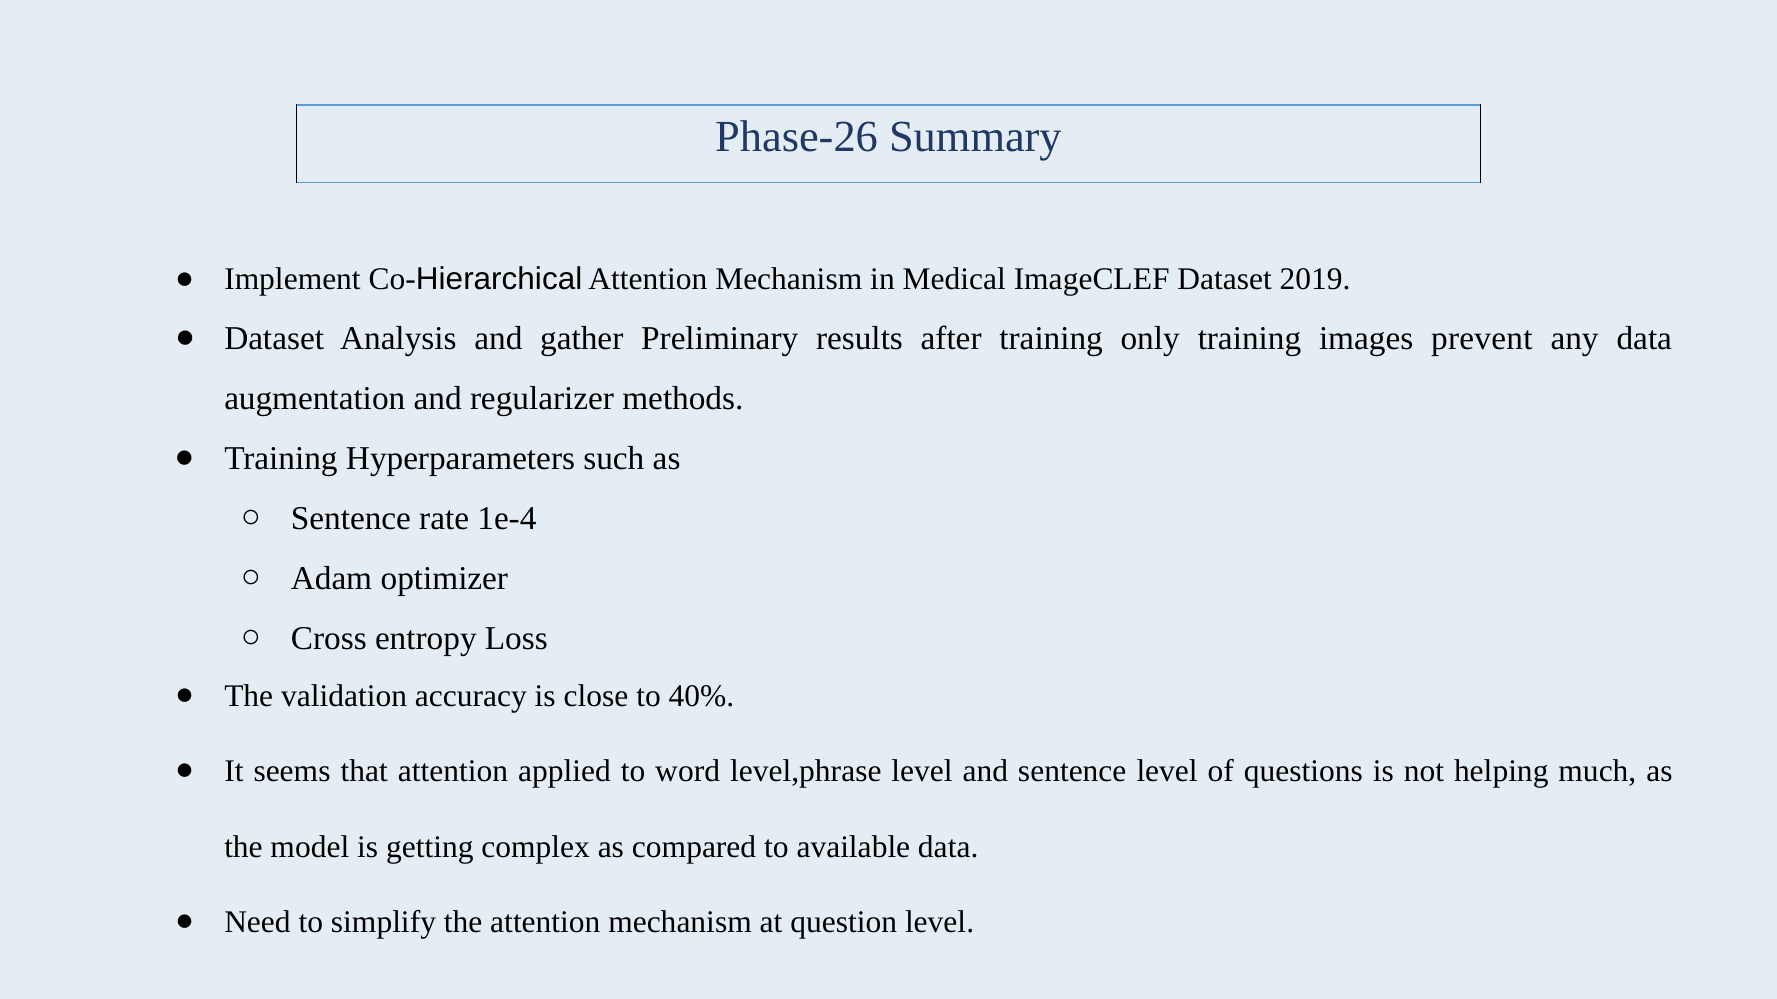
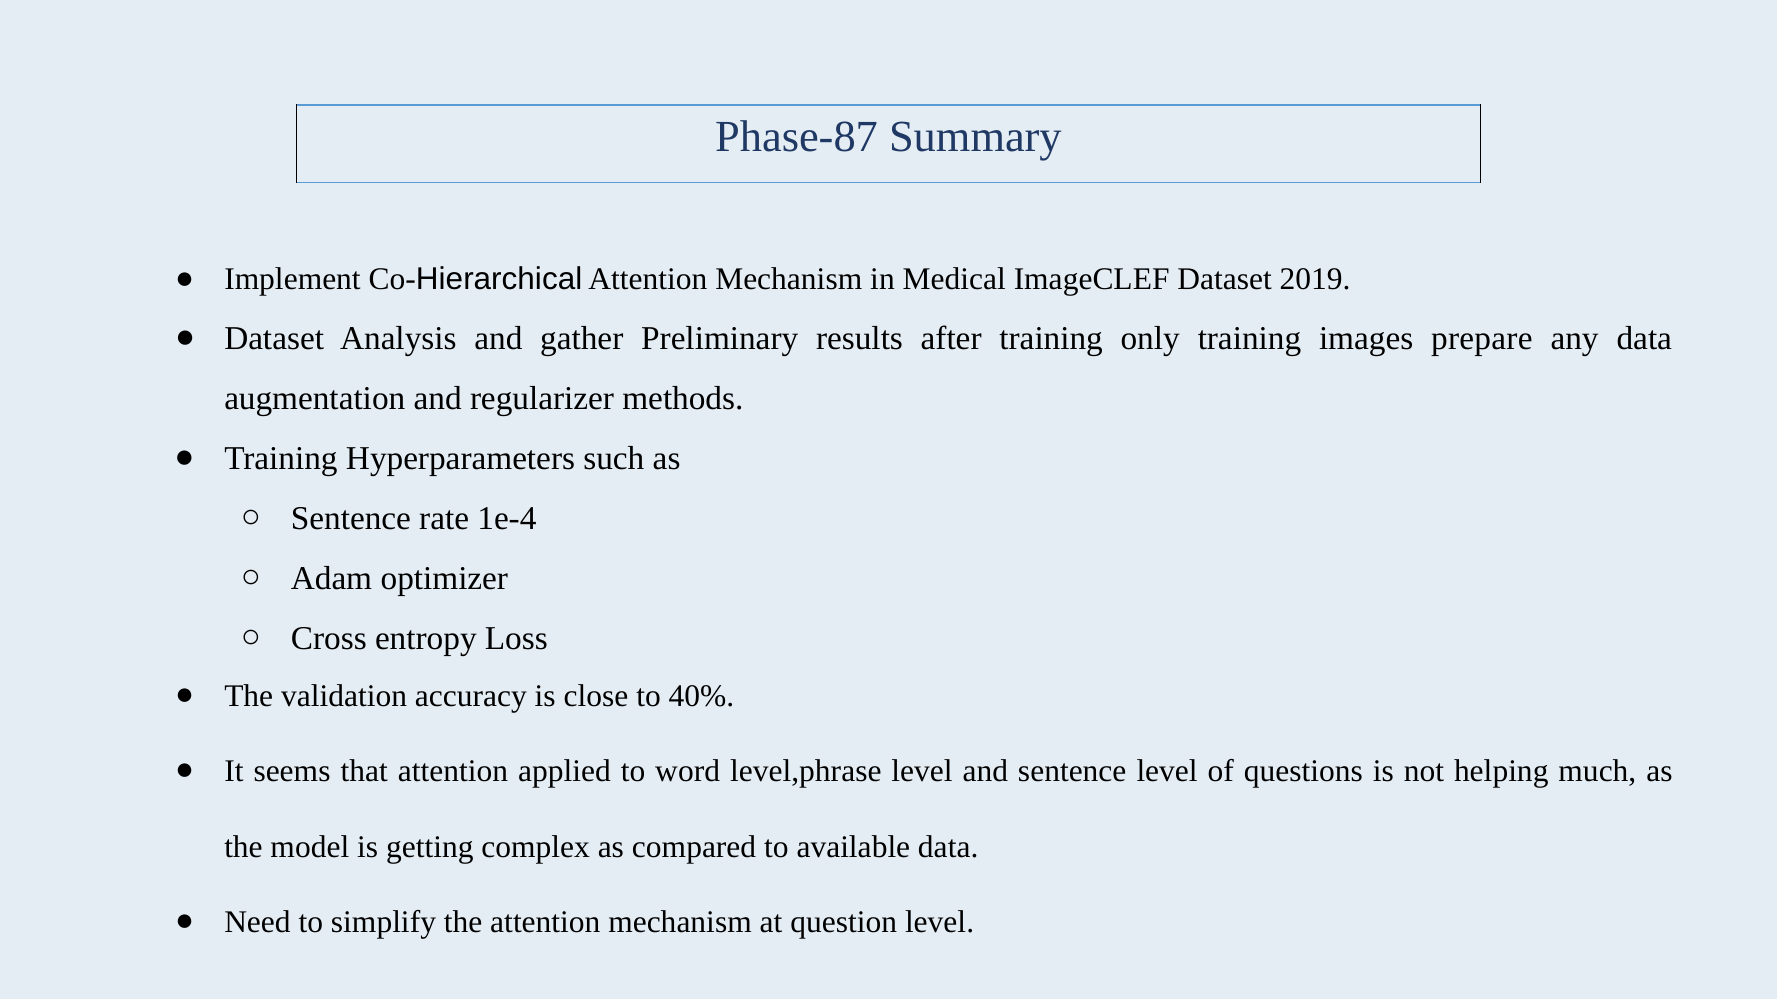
Phase-26: Phase-26 -> Phase-87
prevent: prevent -> prepare
